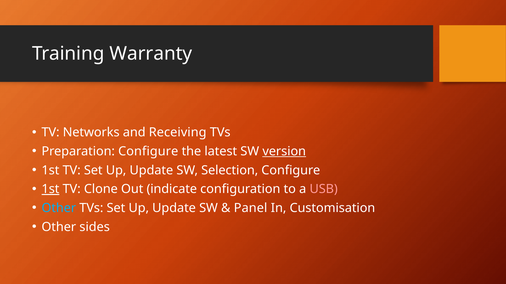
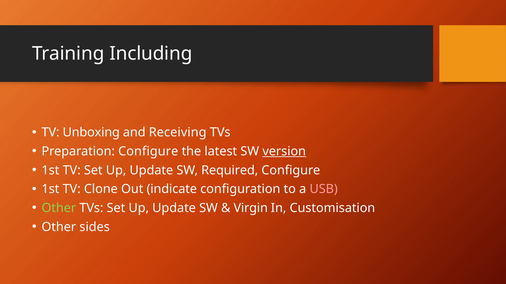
Warranty: Warranty -> Including
Networks: Networks -> Unboxing
Selection: Selection -> Required
1st at (50, 189) underline: present -> none
Other at (59, 208) colour: light blue -> light green
Panel: Panel -> Virgin
